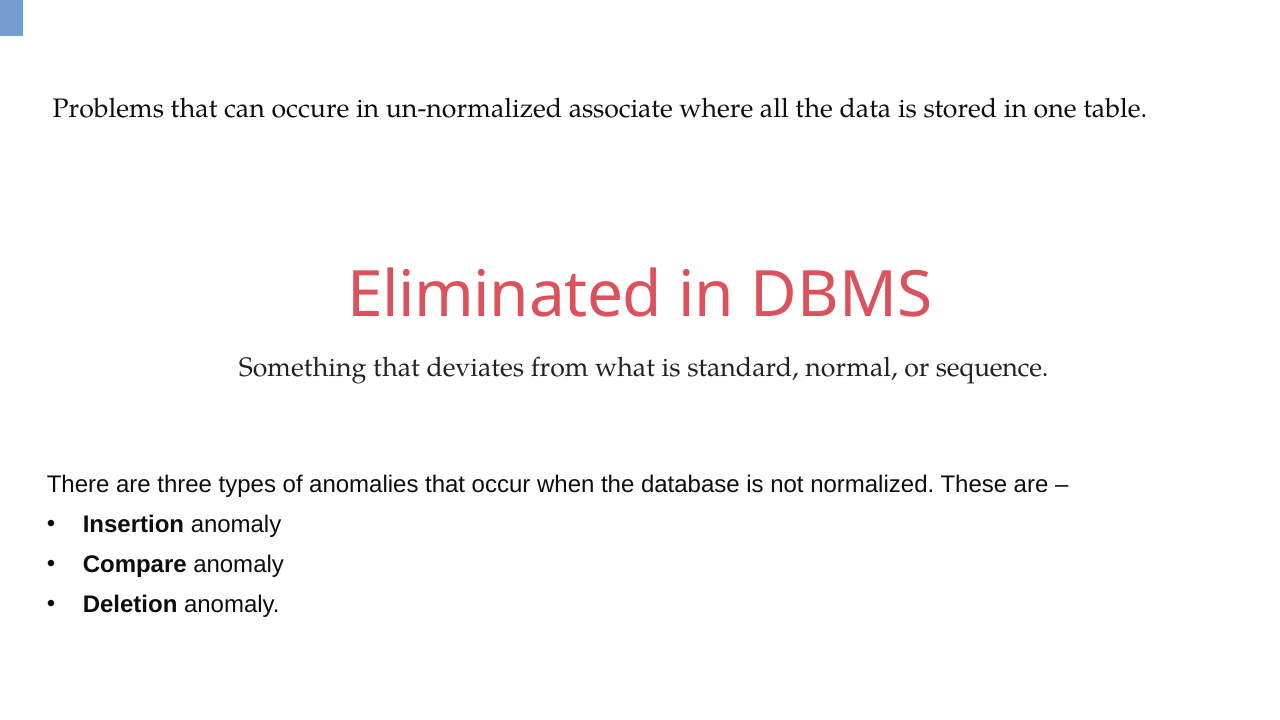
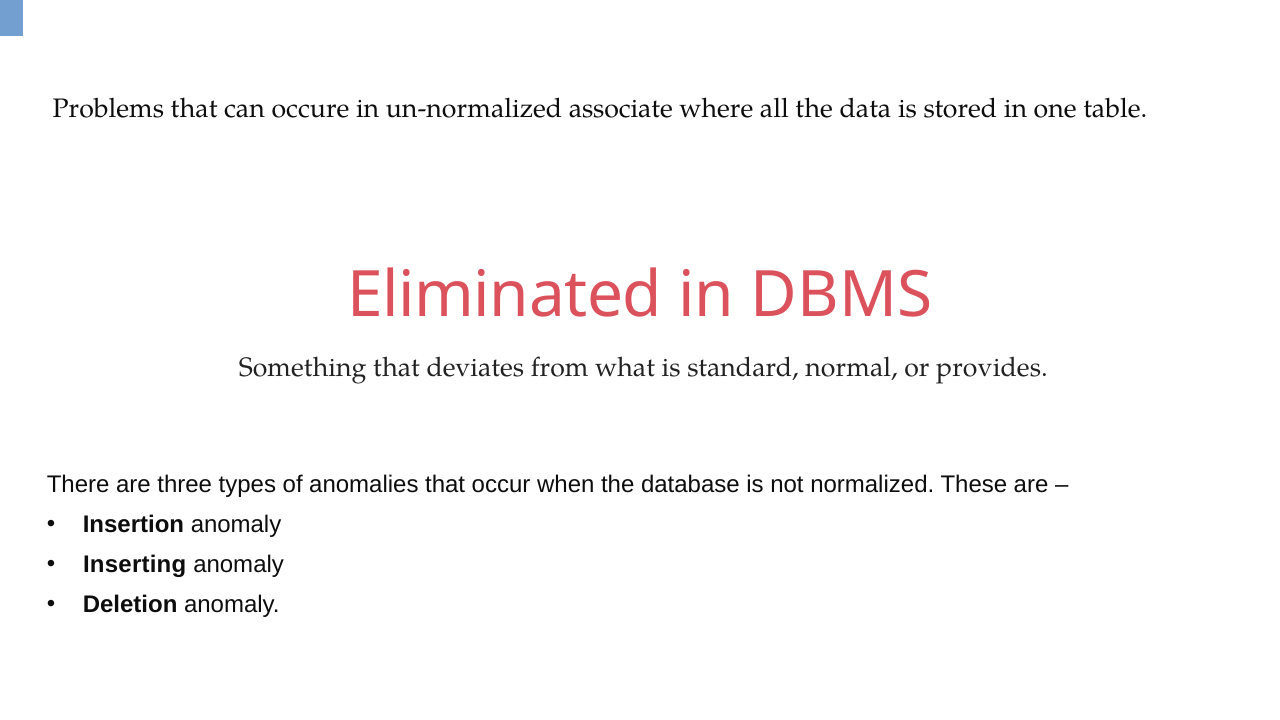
sequence: sequence -> provides
Compare: Compare -> Inserting
